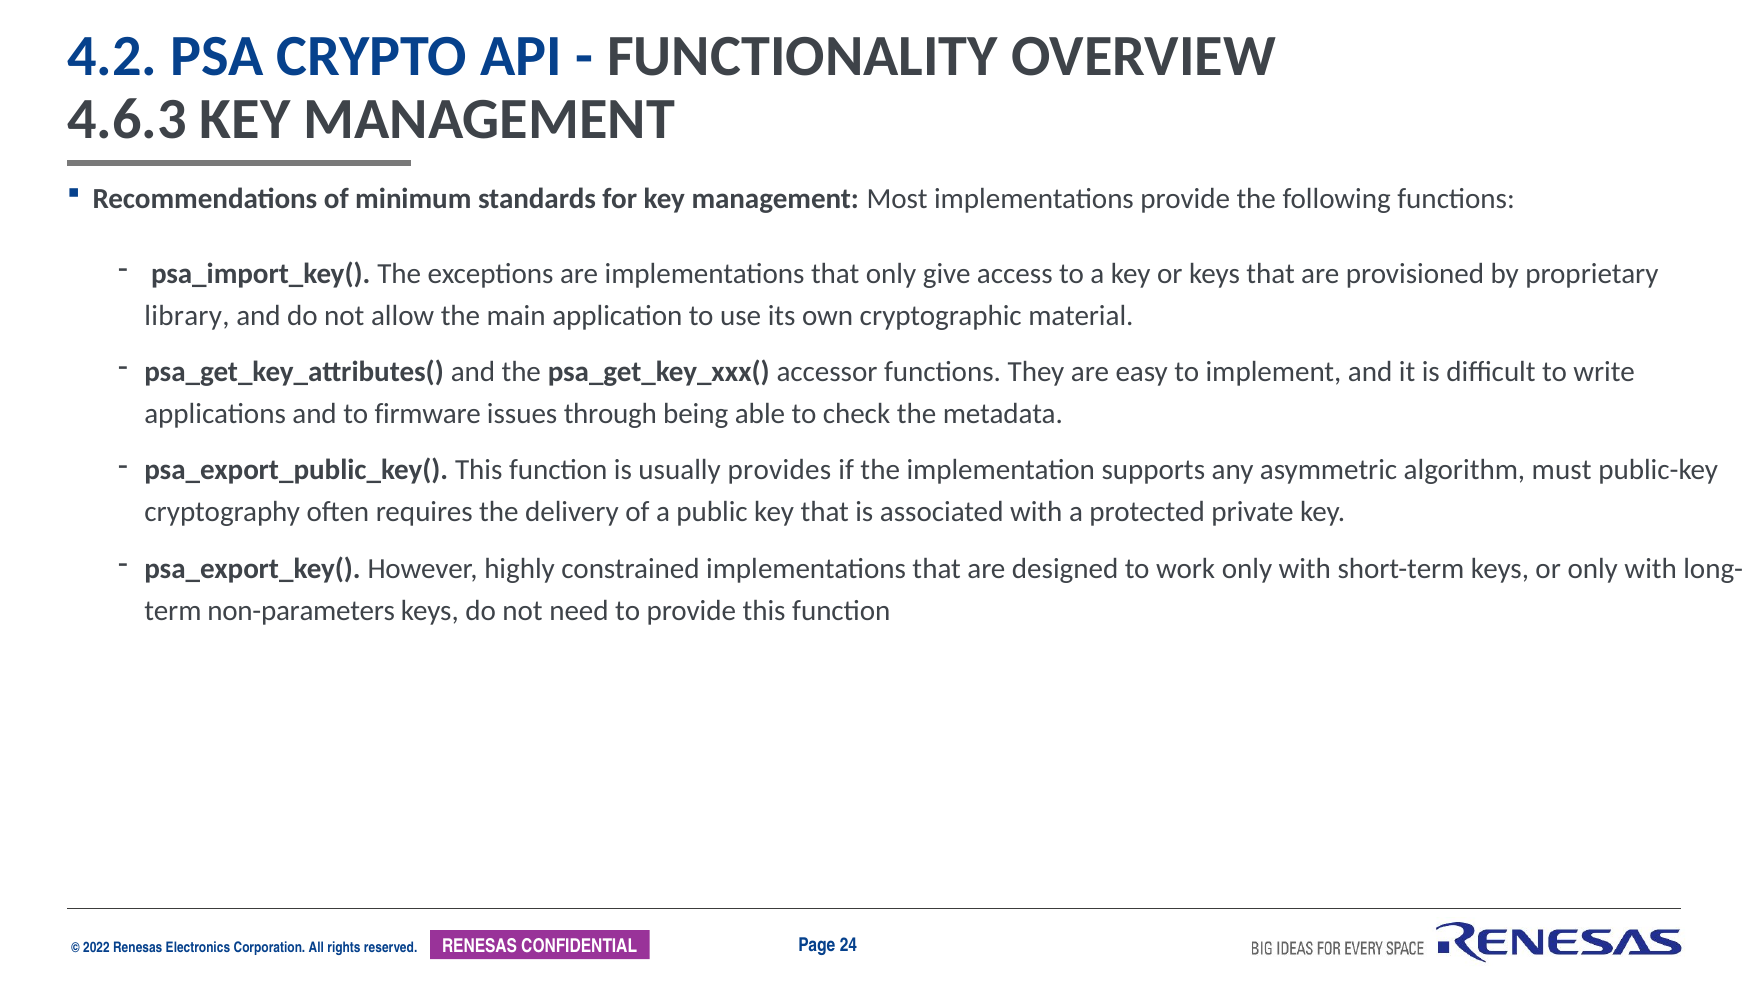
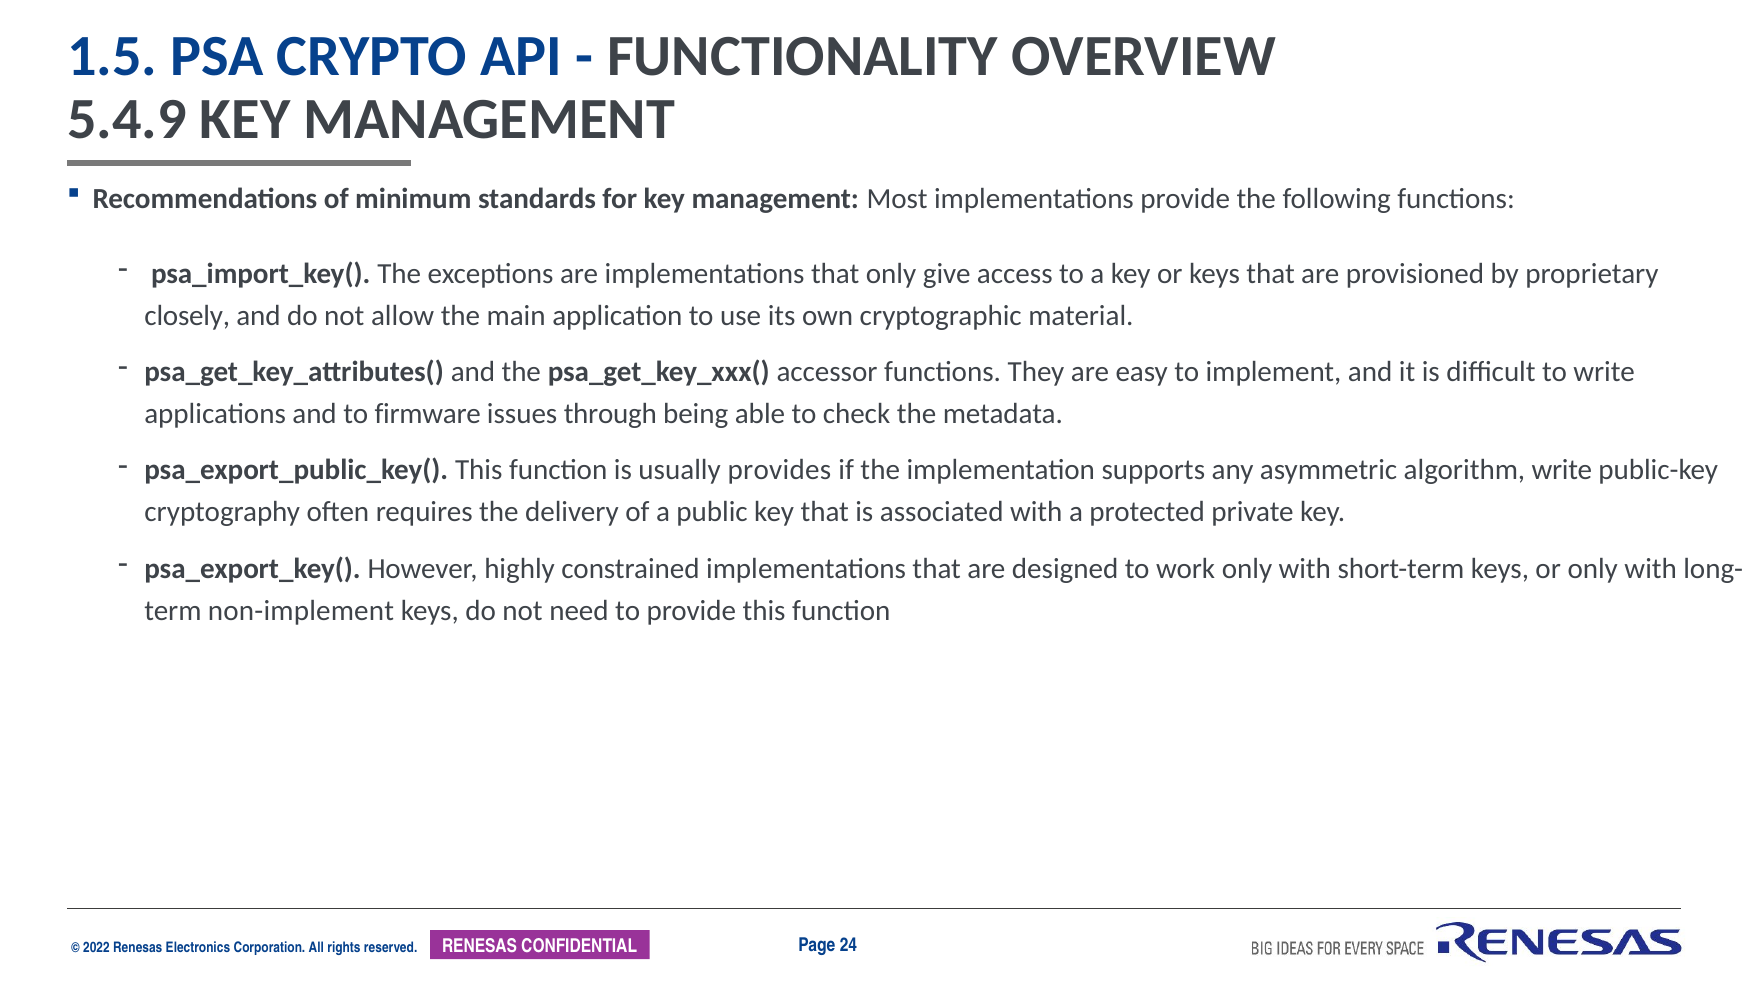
4.2: 4.2 -> 1.5
4.6.3: 4.6.3 -> 5.4.9
library: library -> closely
algorithm must: must -> write
non-parameters: non-parameters -> non-implement
